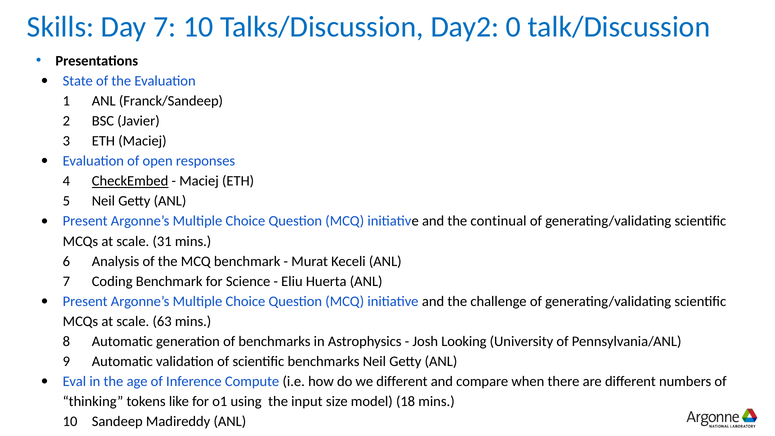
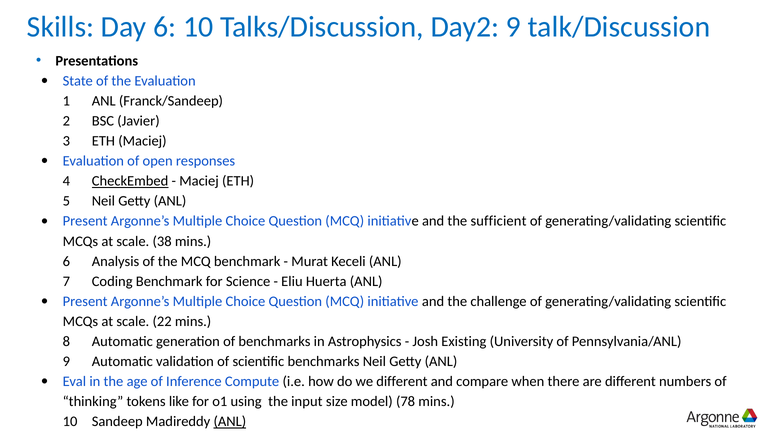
Day 7: 7 -> 6
Day2 0: 0 -> 9
continual: continual -> sufficient
31: 31 -> 38
63: 63 -> 22
Looking: Looking -> Existing
18: 18 -> 78
ANL at (230, 422) underline: none -> present
